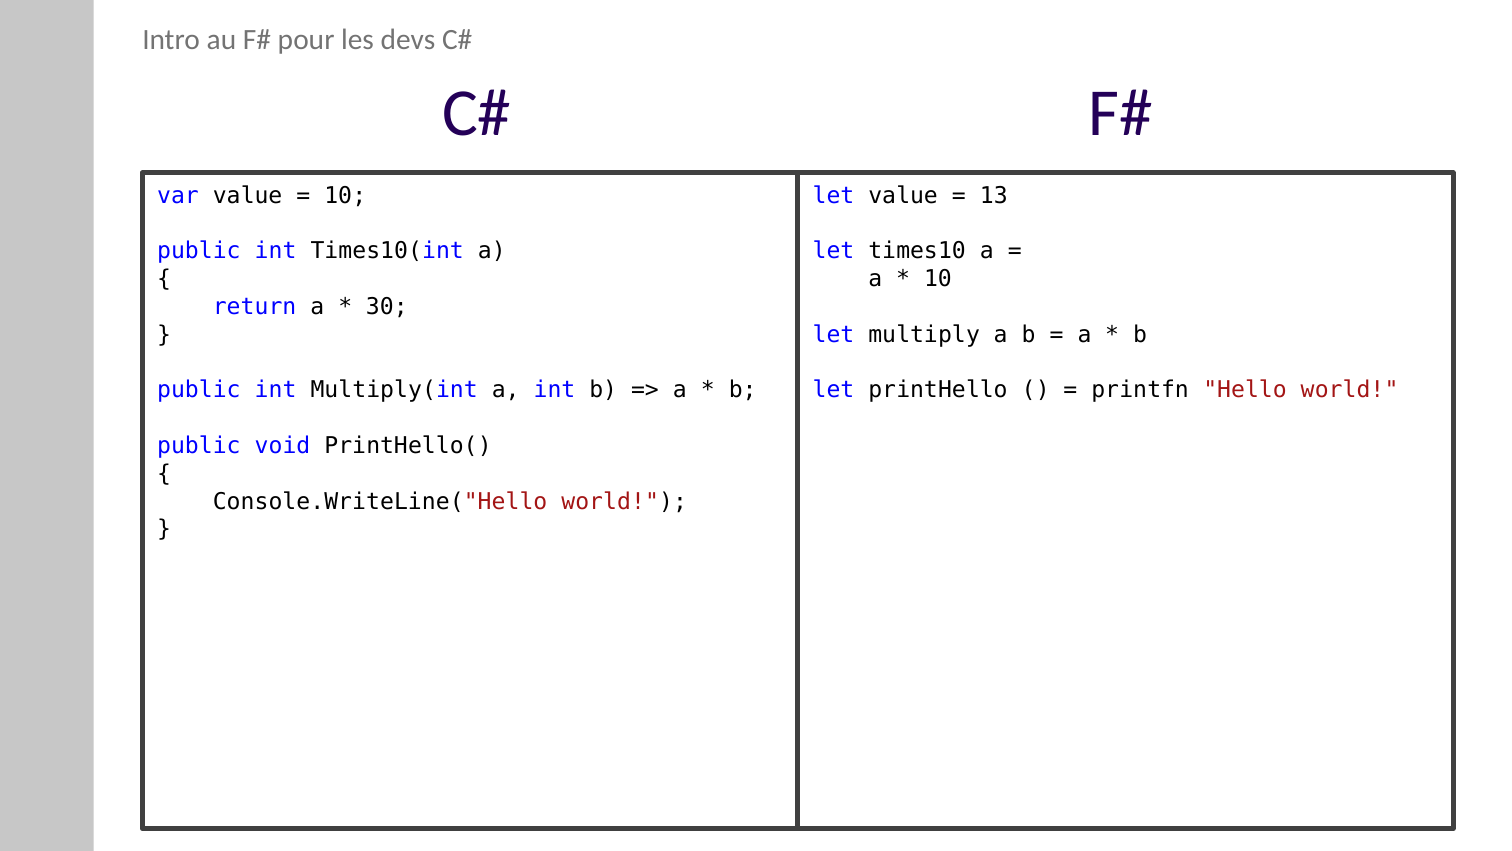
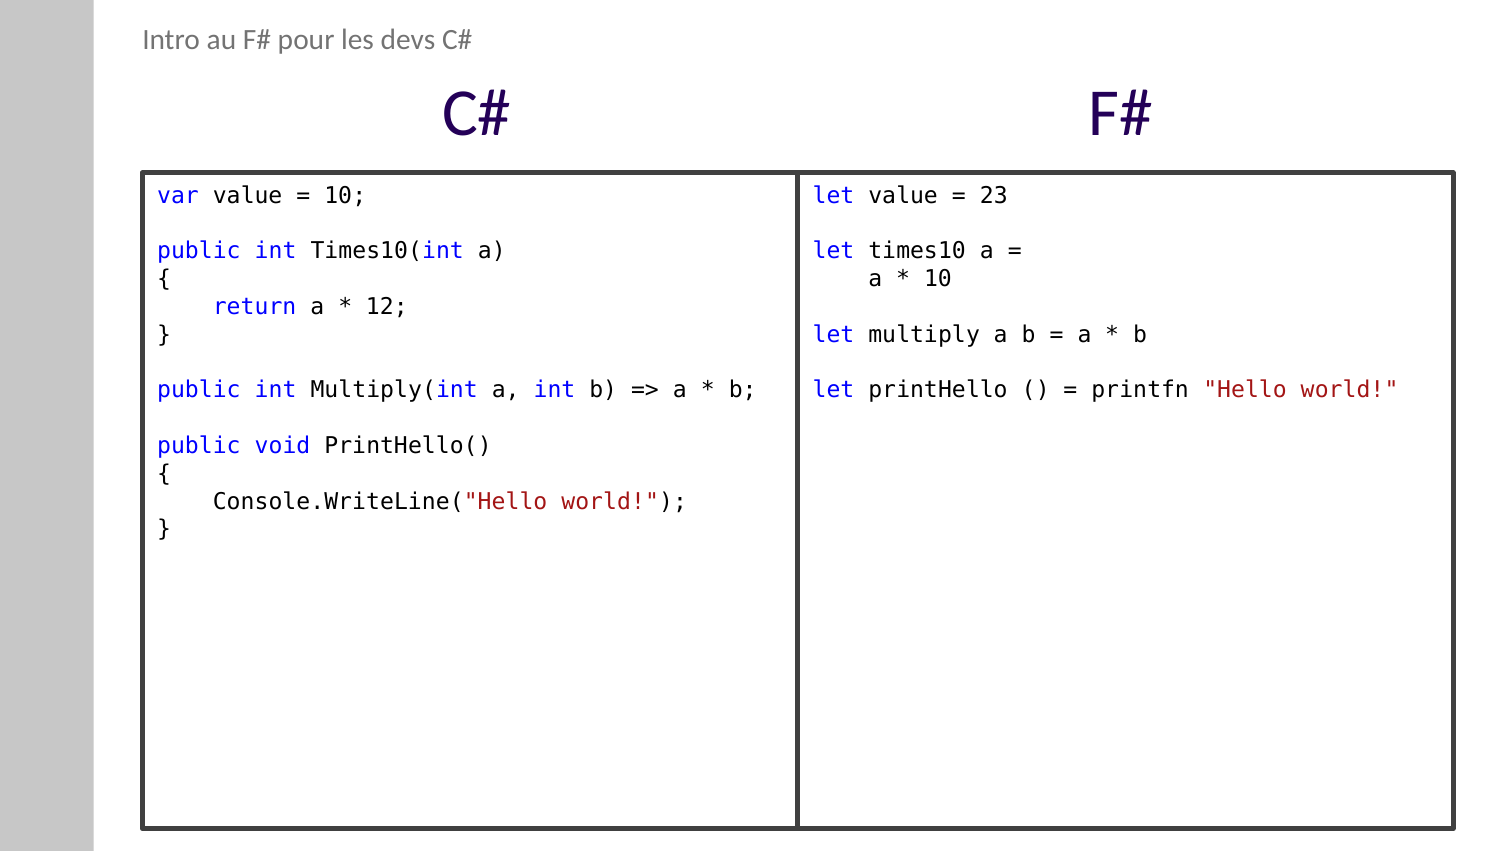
13: 13 -> 23
30: 30 -> 12
